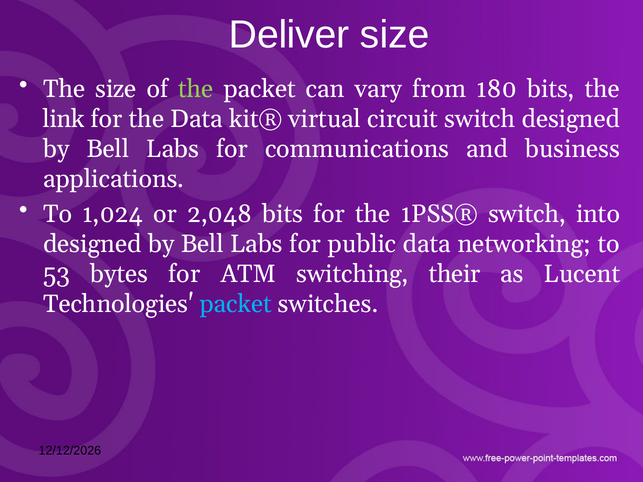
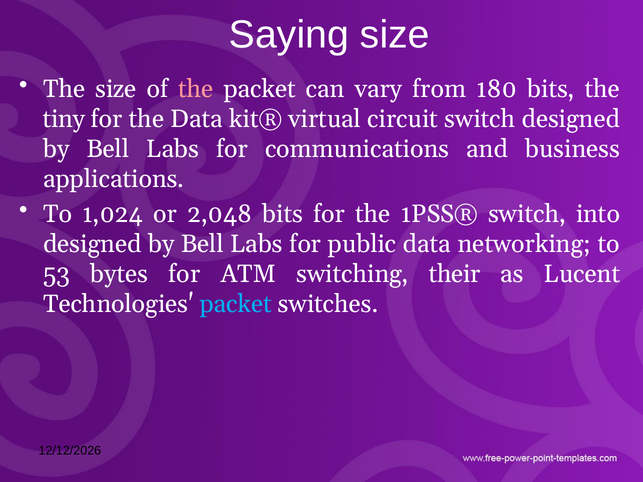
Deliver: Deliver -> Saying
the at (196, 89) colour: light green -> pink
link: link -> tiny
